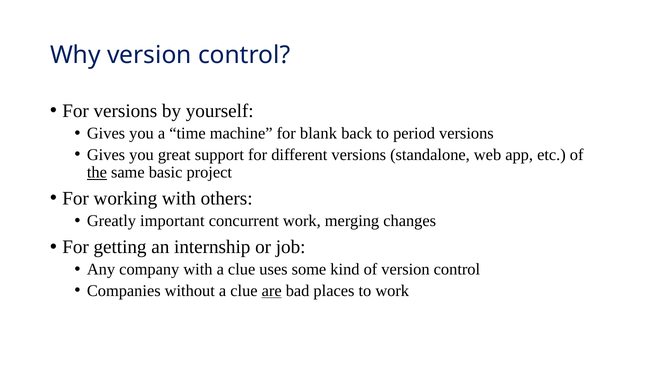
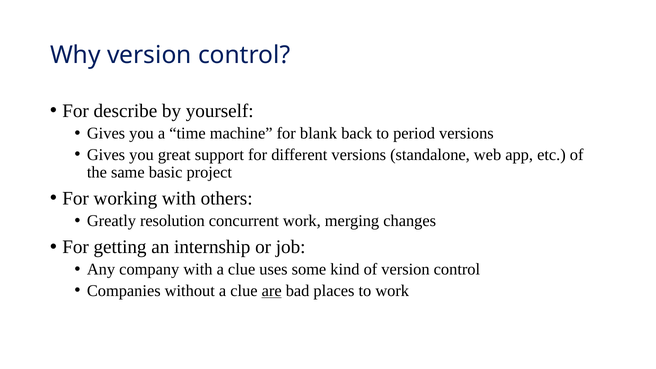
For versions: versions -> describe
the underline: present -> none
important: important -> resolution
